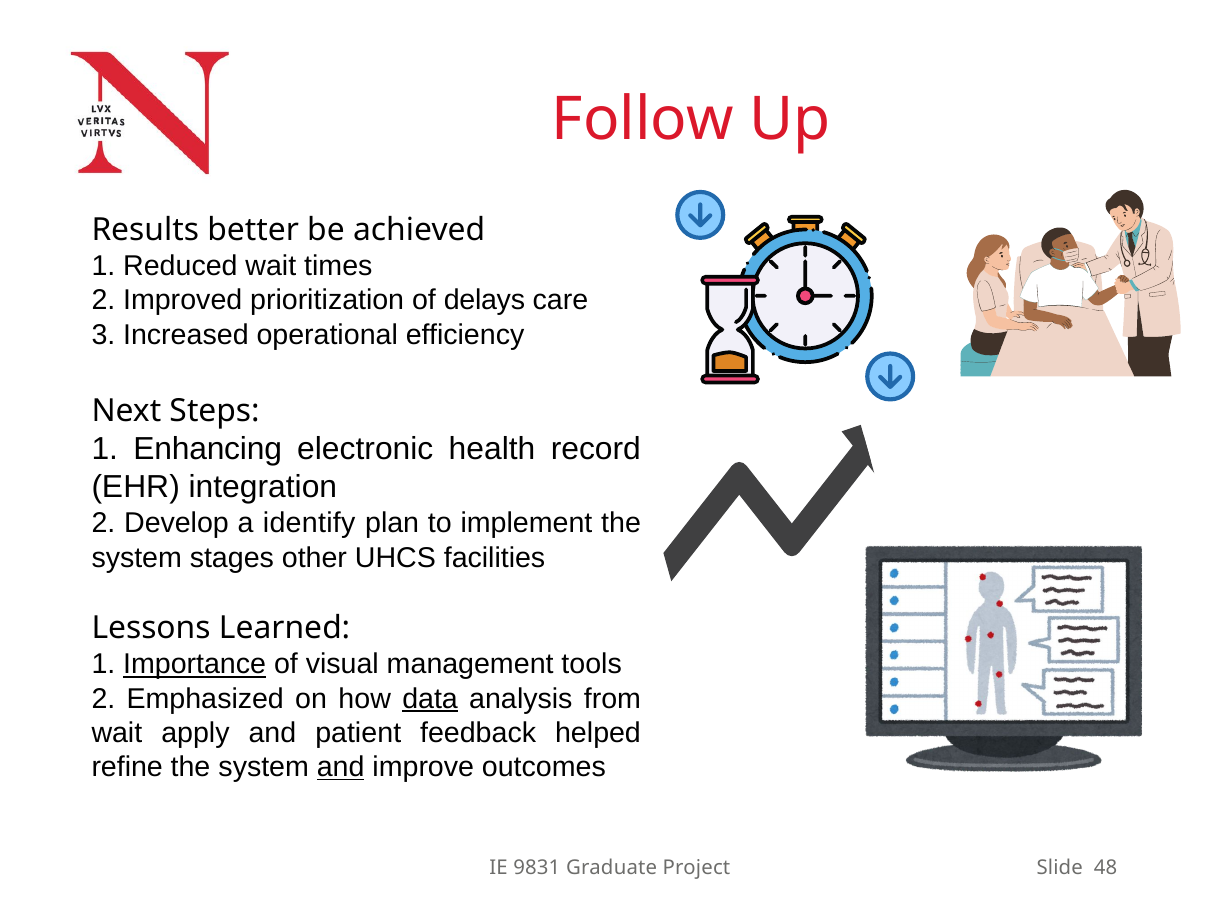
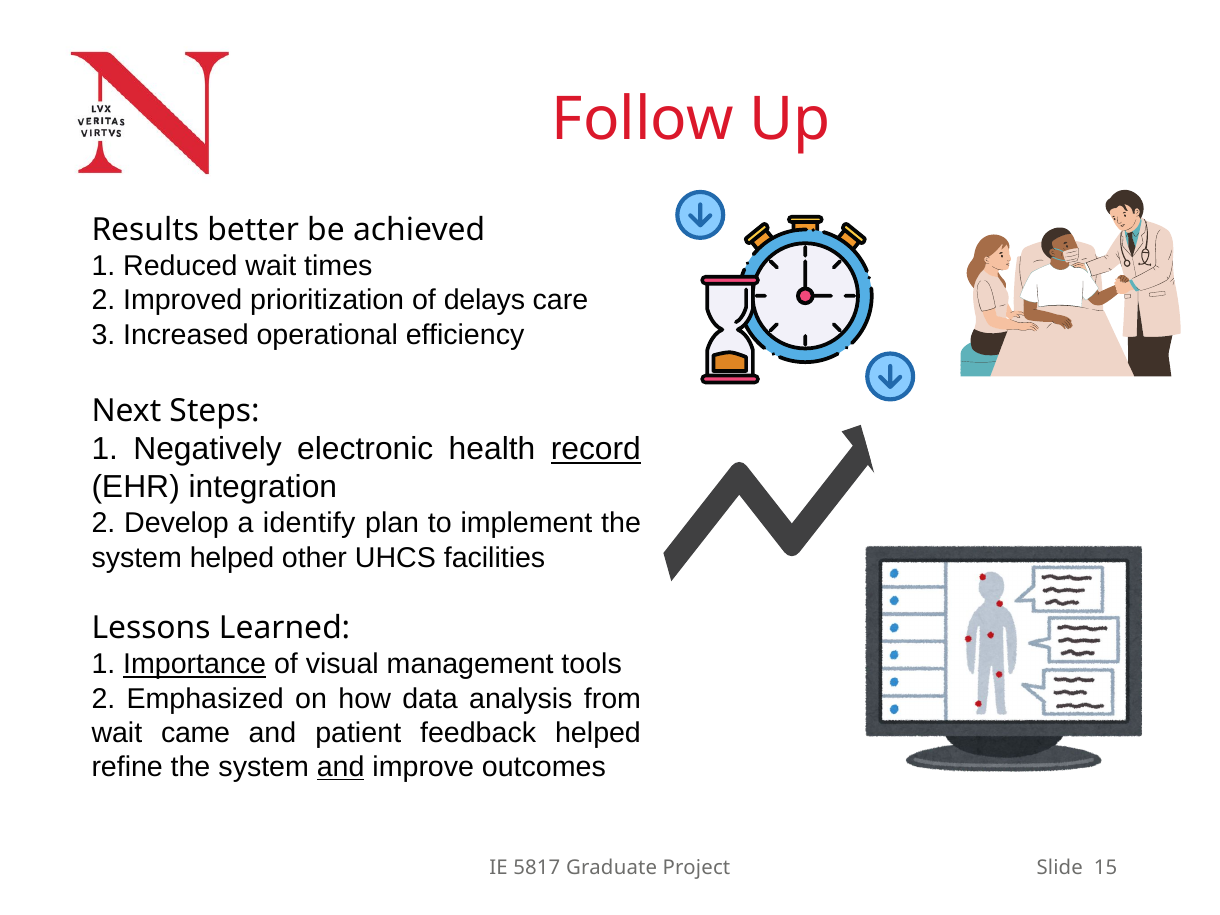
Enhancing: Enhancing -> Negatively
record underline: none -> present
system stages: stages -> helped
data underline: present -> none
apply: apply -> came
9831: 9831 -> 5817
48: 48 -> 15
